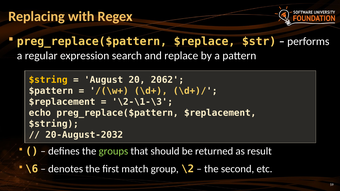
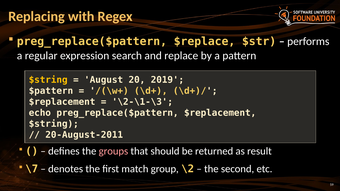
2062: 2062 -> 2019
20-August-2032: 20-August-2032 -> 20-August-2011
groups colour: light green -> pink
\6: \6 -> \7
